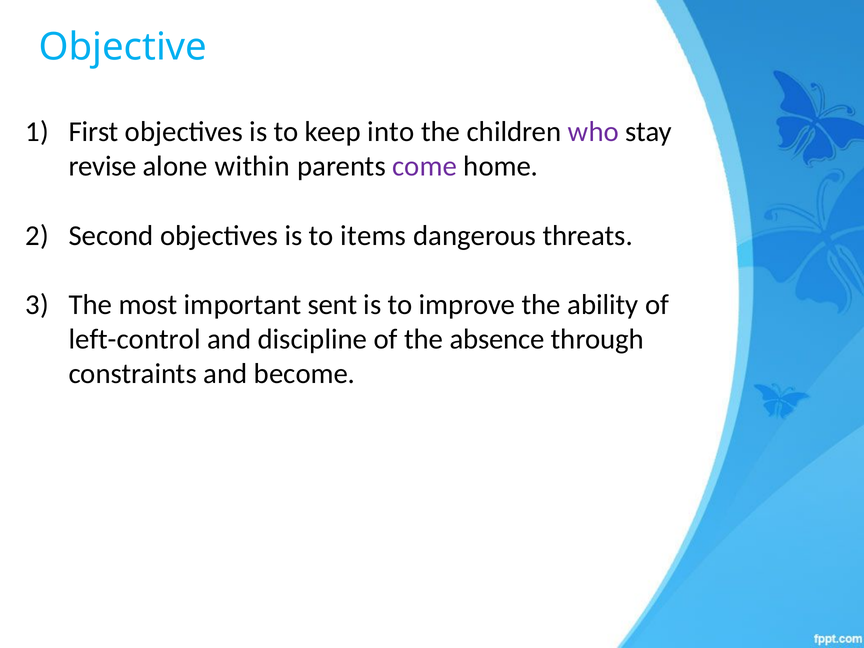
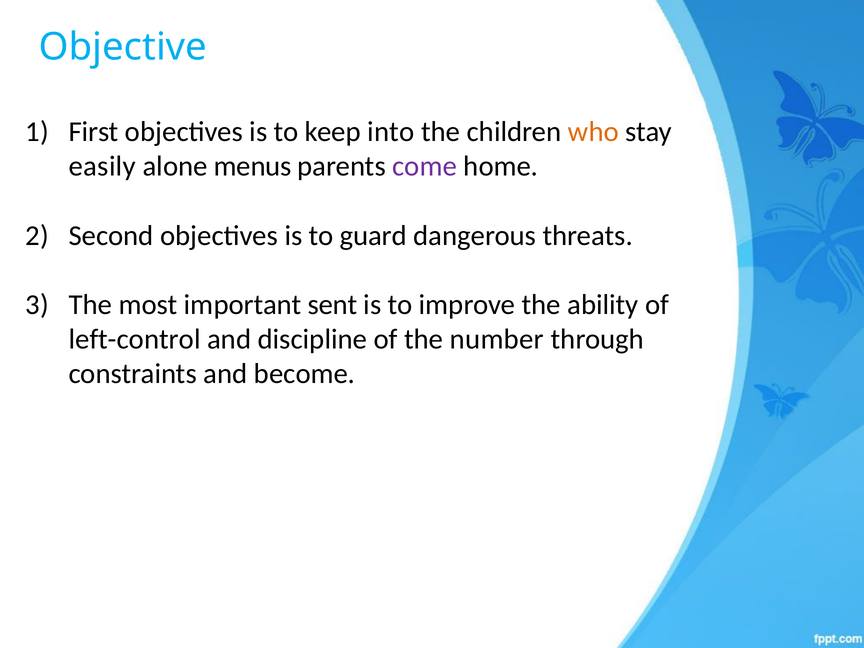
who colour: purple -> orange
revise: revise -> easily
within: within -> menus
items: items -> guard
absence: absence -> number
